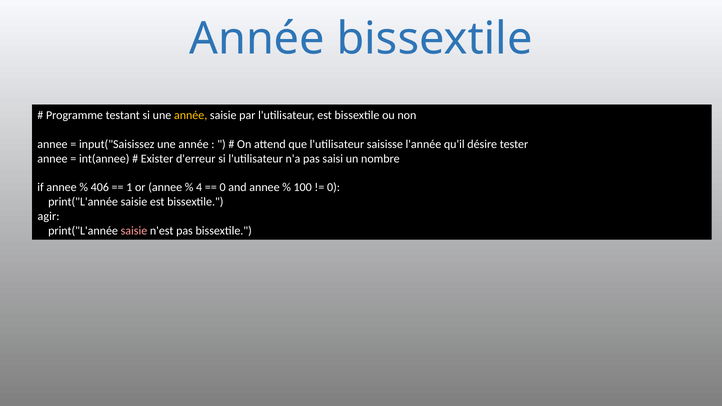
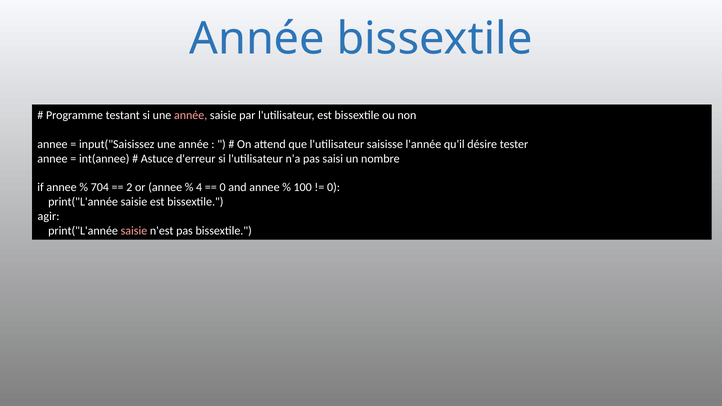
année at (191, 115) colour: yellow -> pink
Exister: Exister -> Astuce
406: 406 -> 704
1: 1 -> 2
